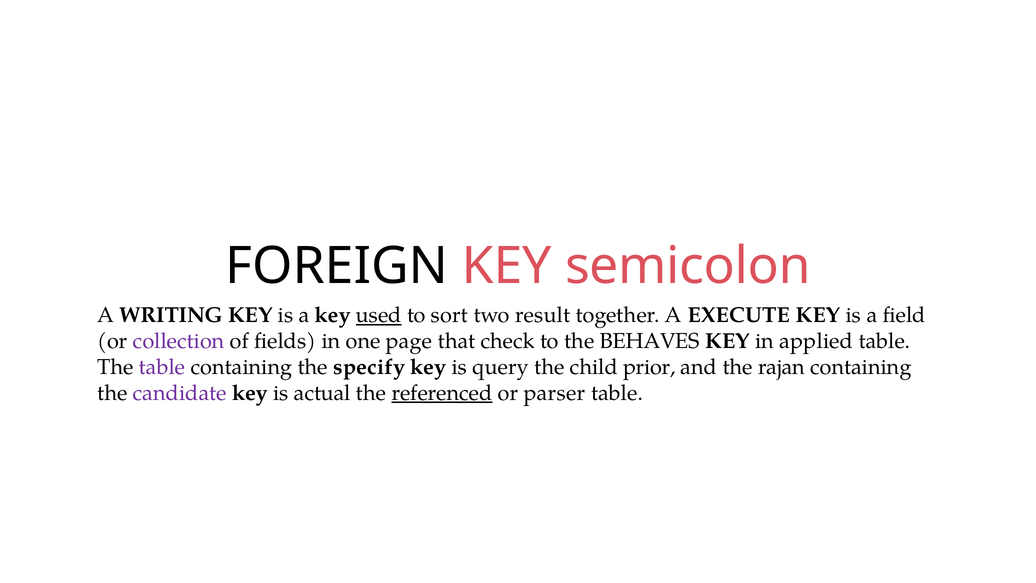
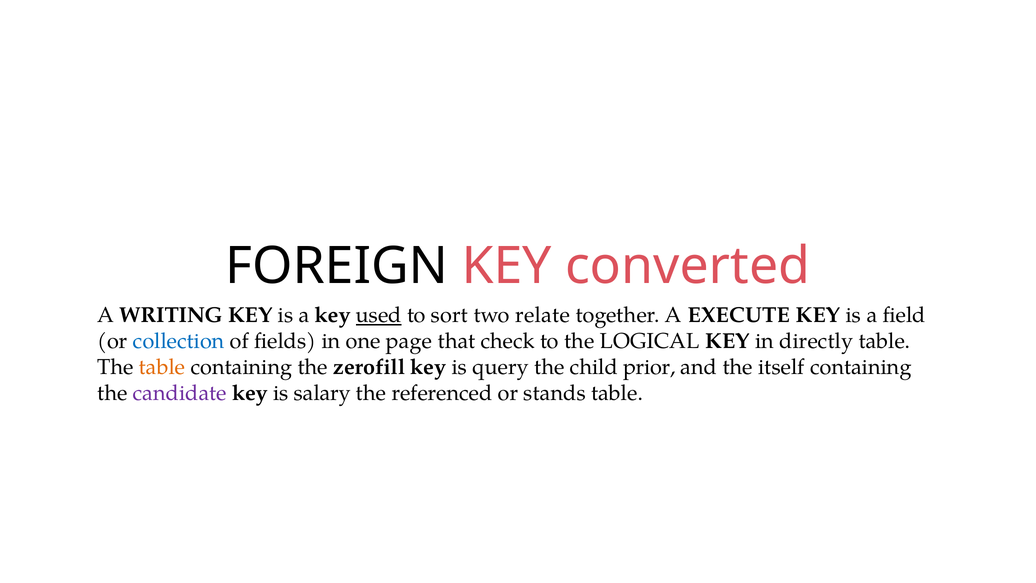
semicolon: semicolon -> converted
result: result -> relate
collection colour: purple -> blue
BEHAVES: BEHAVES -> LOGICAL
applied: applied -> directly
table at (162, 367) colour: purple -> orange
specify: specify -> zerofill
rajan: rajan -> itself
actual: actual -> salary
referenced underline: present -> none
parser: parser -> stands
